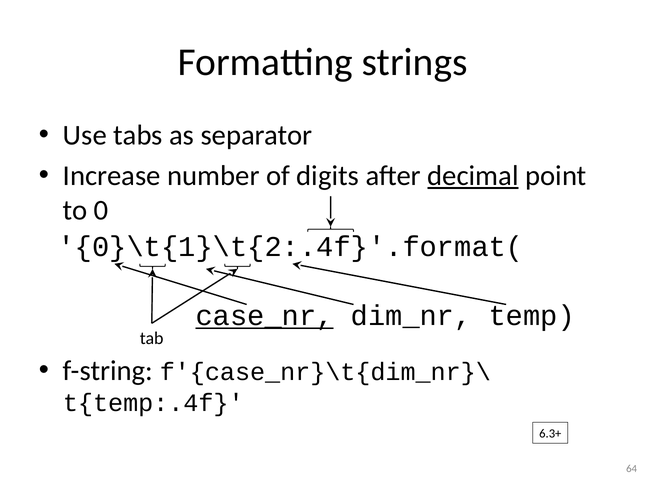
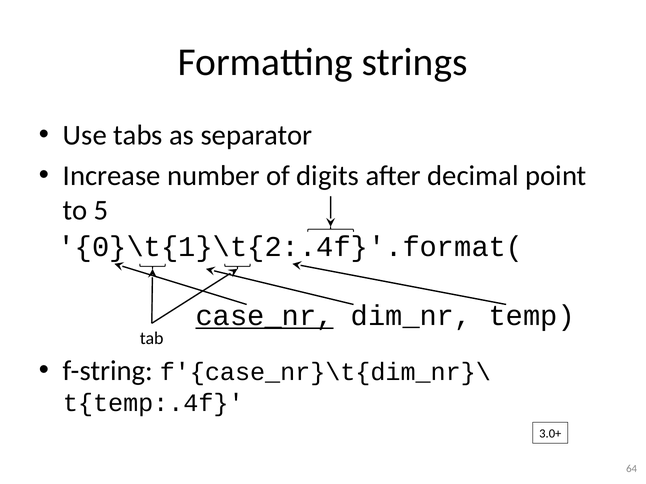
decimal underline: present -> none
0: 0 -> 5
6.3+: 6.3+ -> 3.0+
